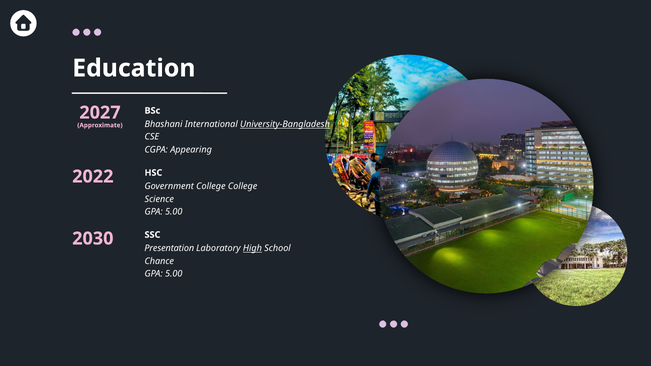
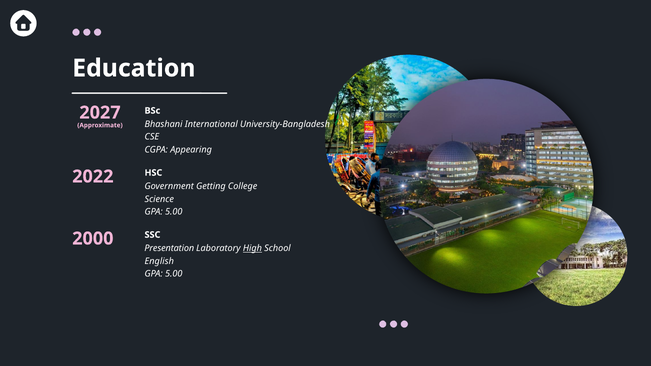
University-Bangladesh underline: present -> none
Government College: College -> Getting
2030: 2030 -> 2000
Chance: Chance -> English
